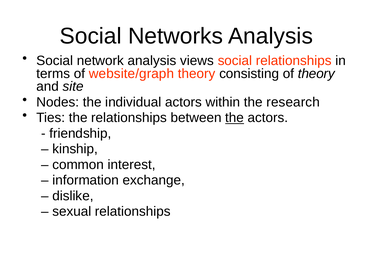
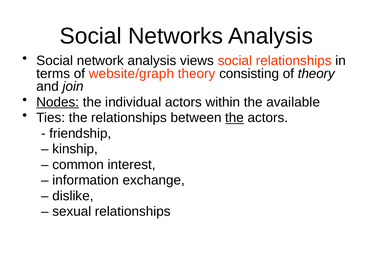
site: site -> join
Nodes underline: none -> present
research: research -> available
